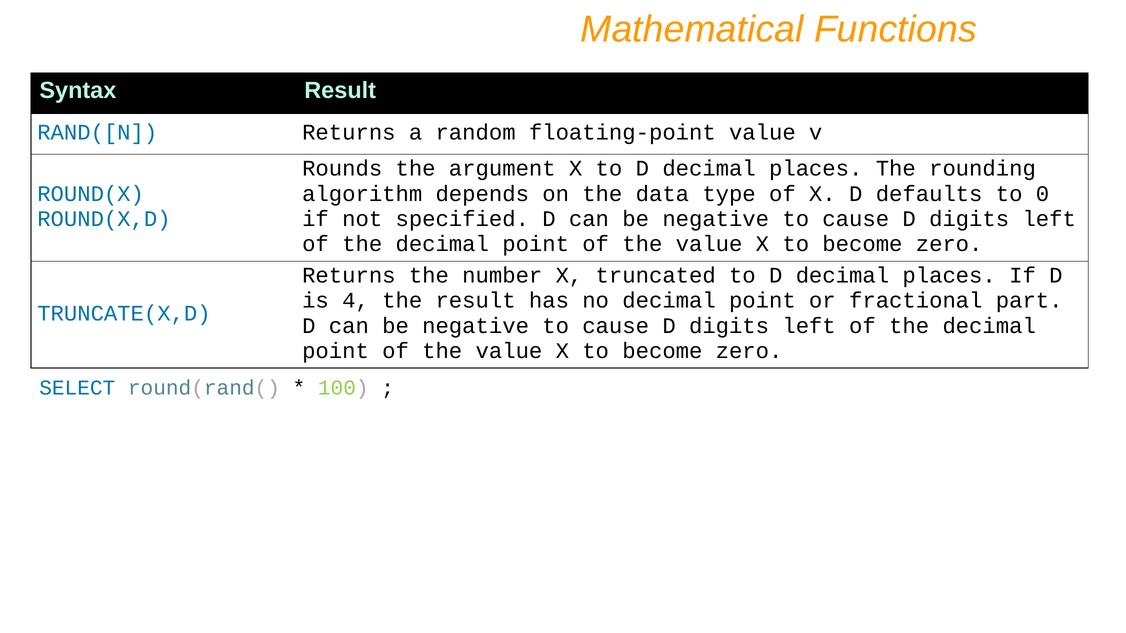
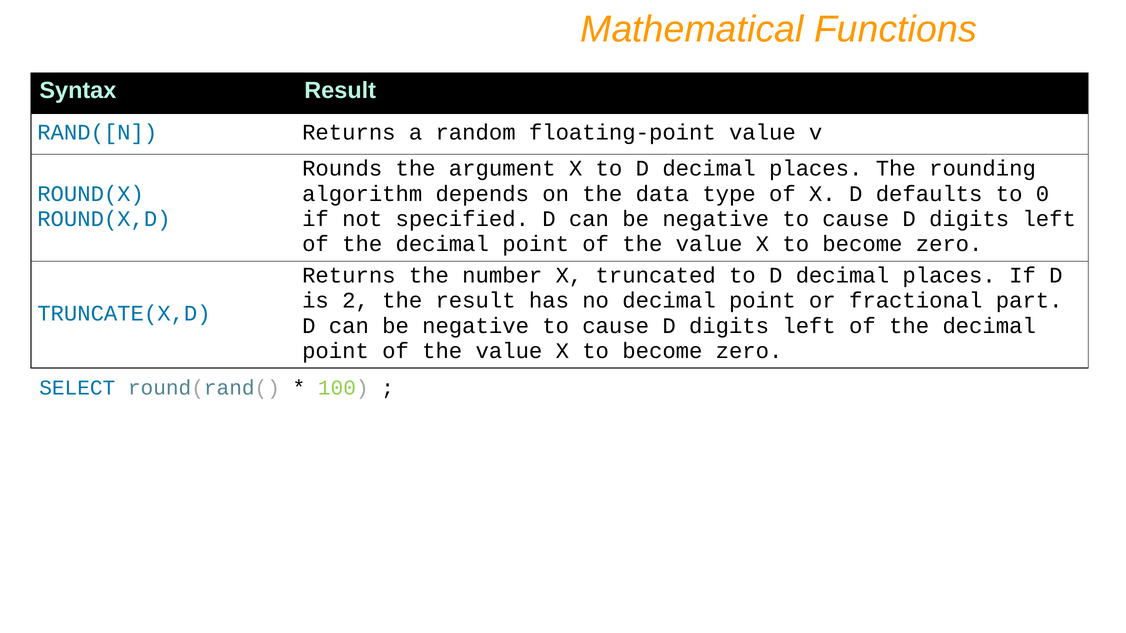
4: 4 -> 2
